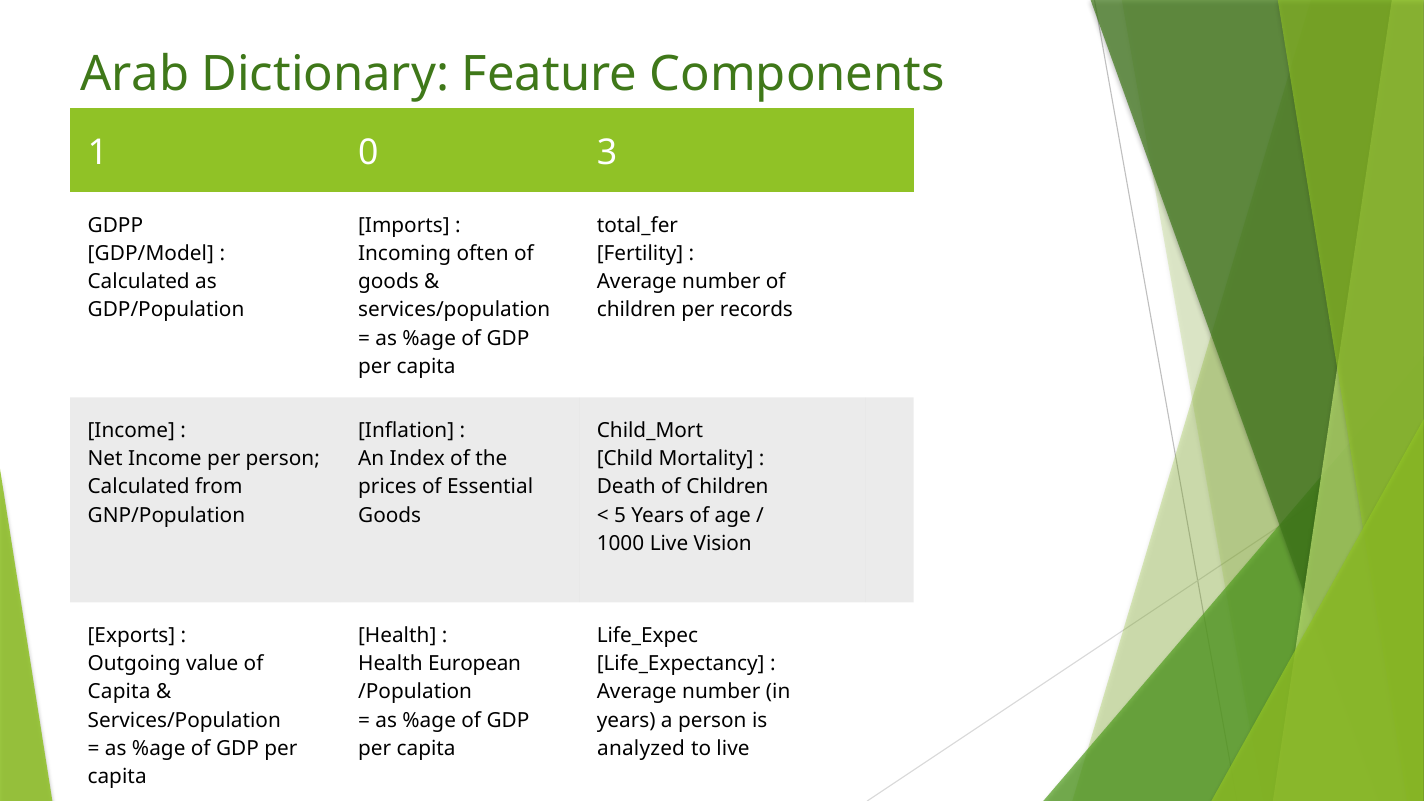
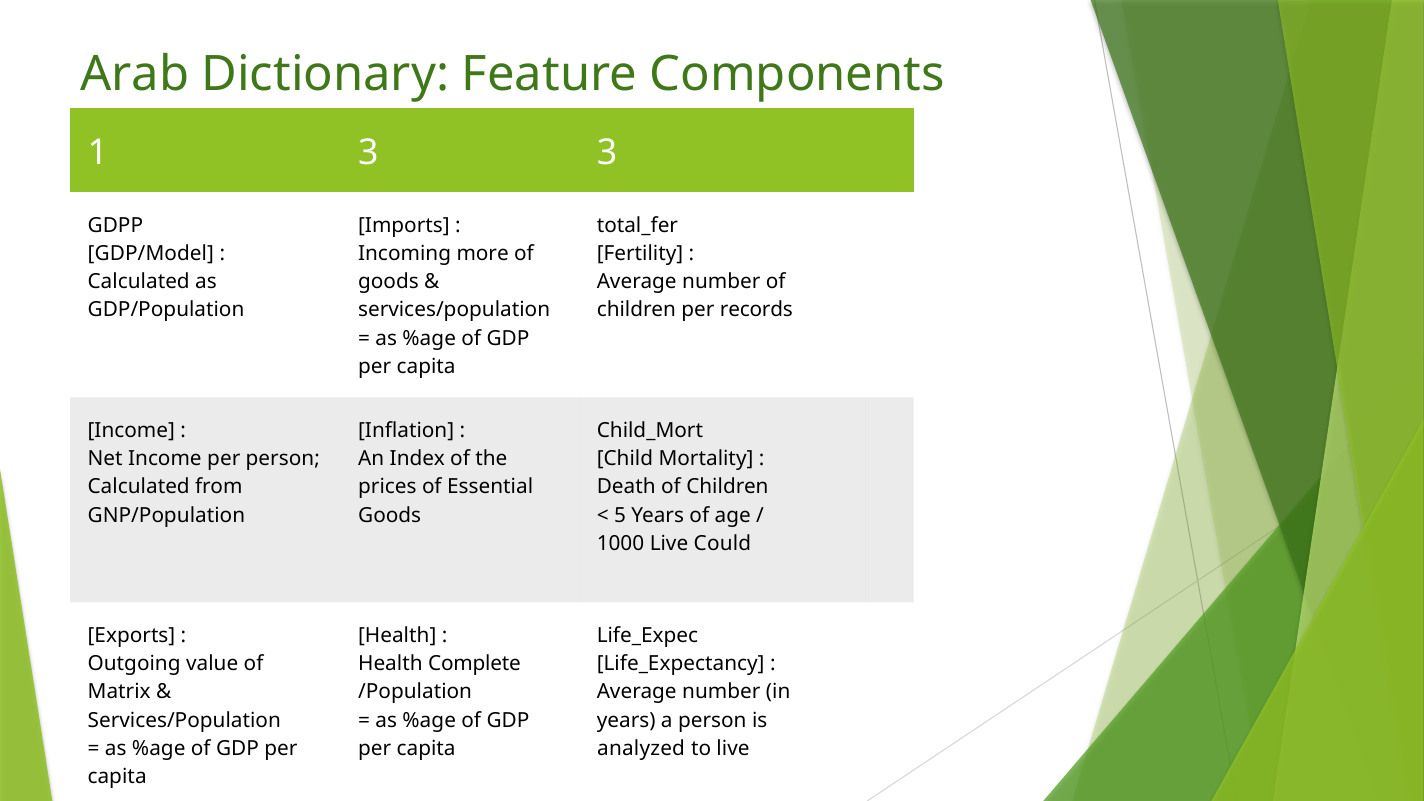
1 0: 0 -> 3
often: often -> more
Vision: Vision -> Could
European: European -> Complete
Capita at (119, 692): Capita -> Matrix
